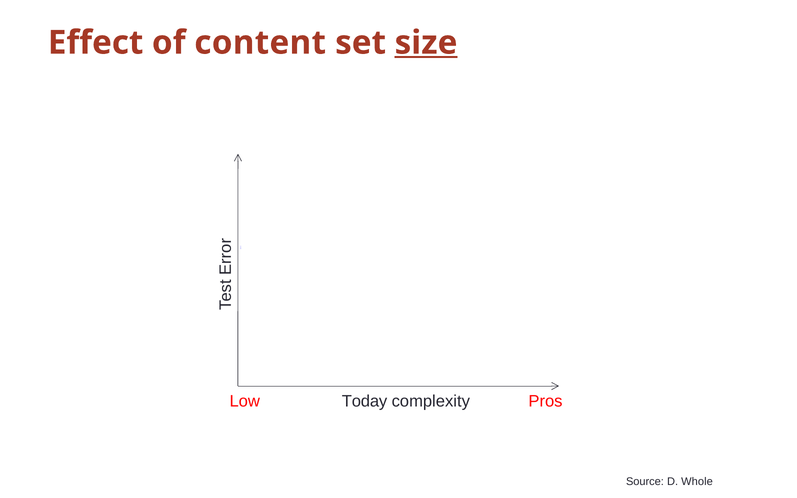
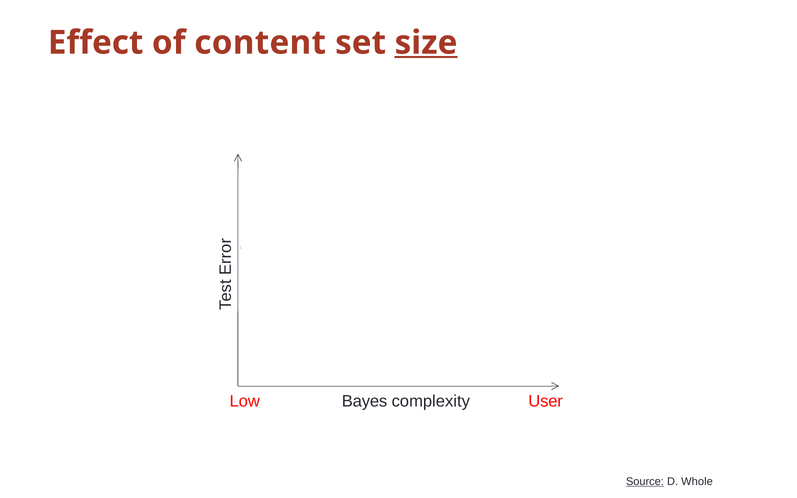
Today: Today -> Bayes
Pros: Pros -> User
Source underline: none -> present
